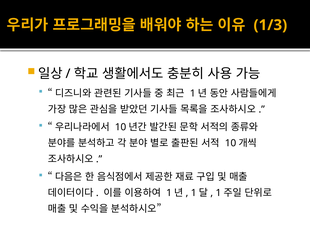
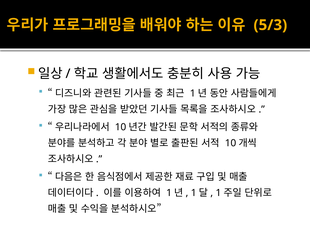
1/3: 1/3 -> 5/3
